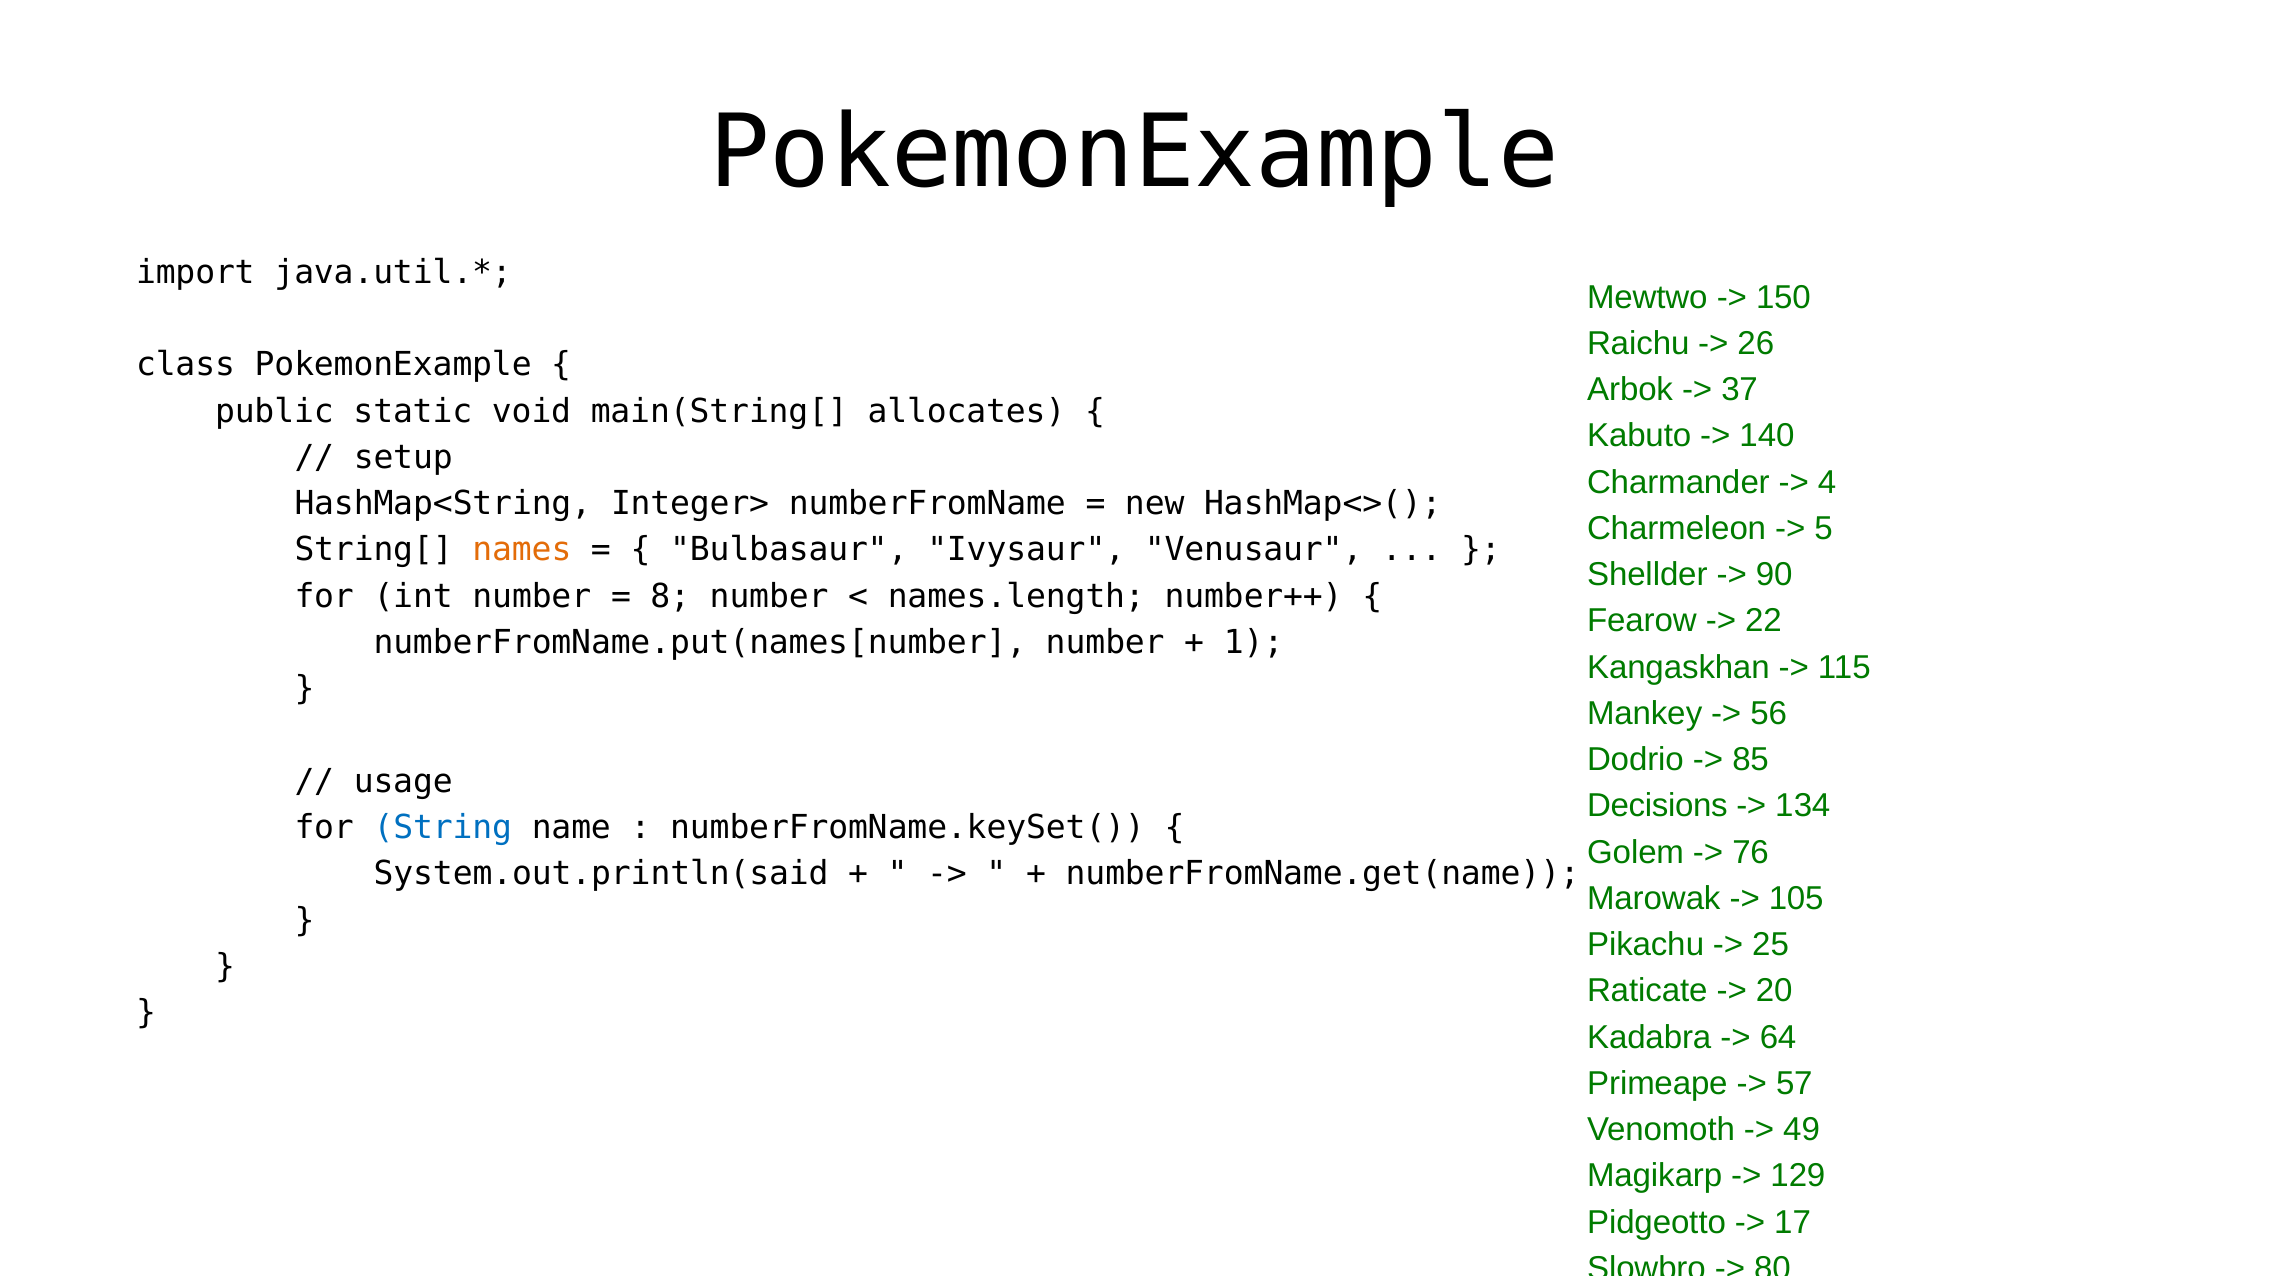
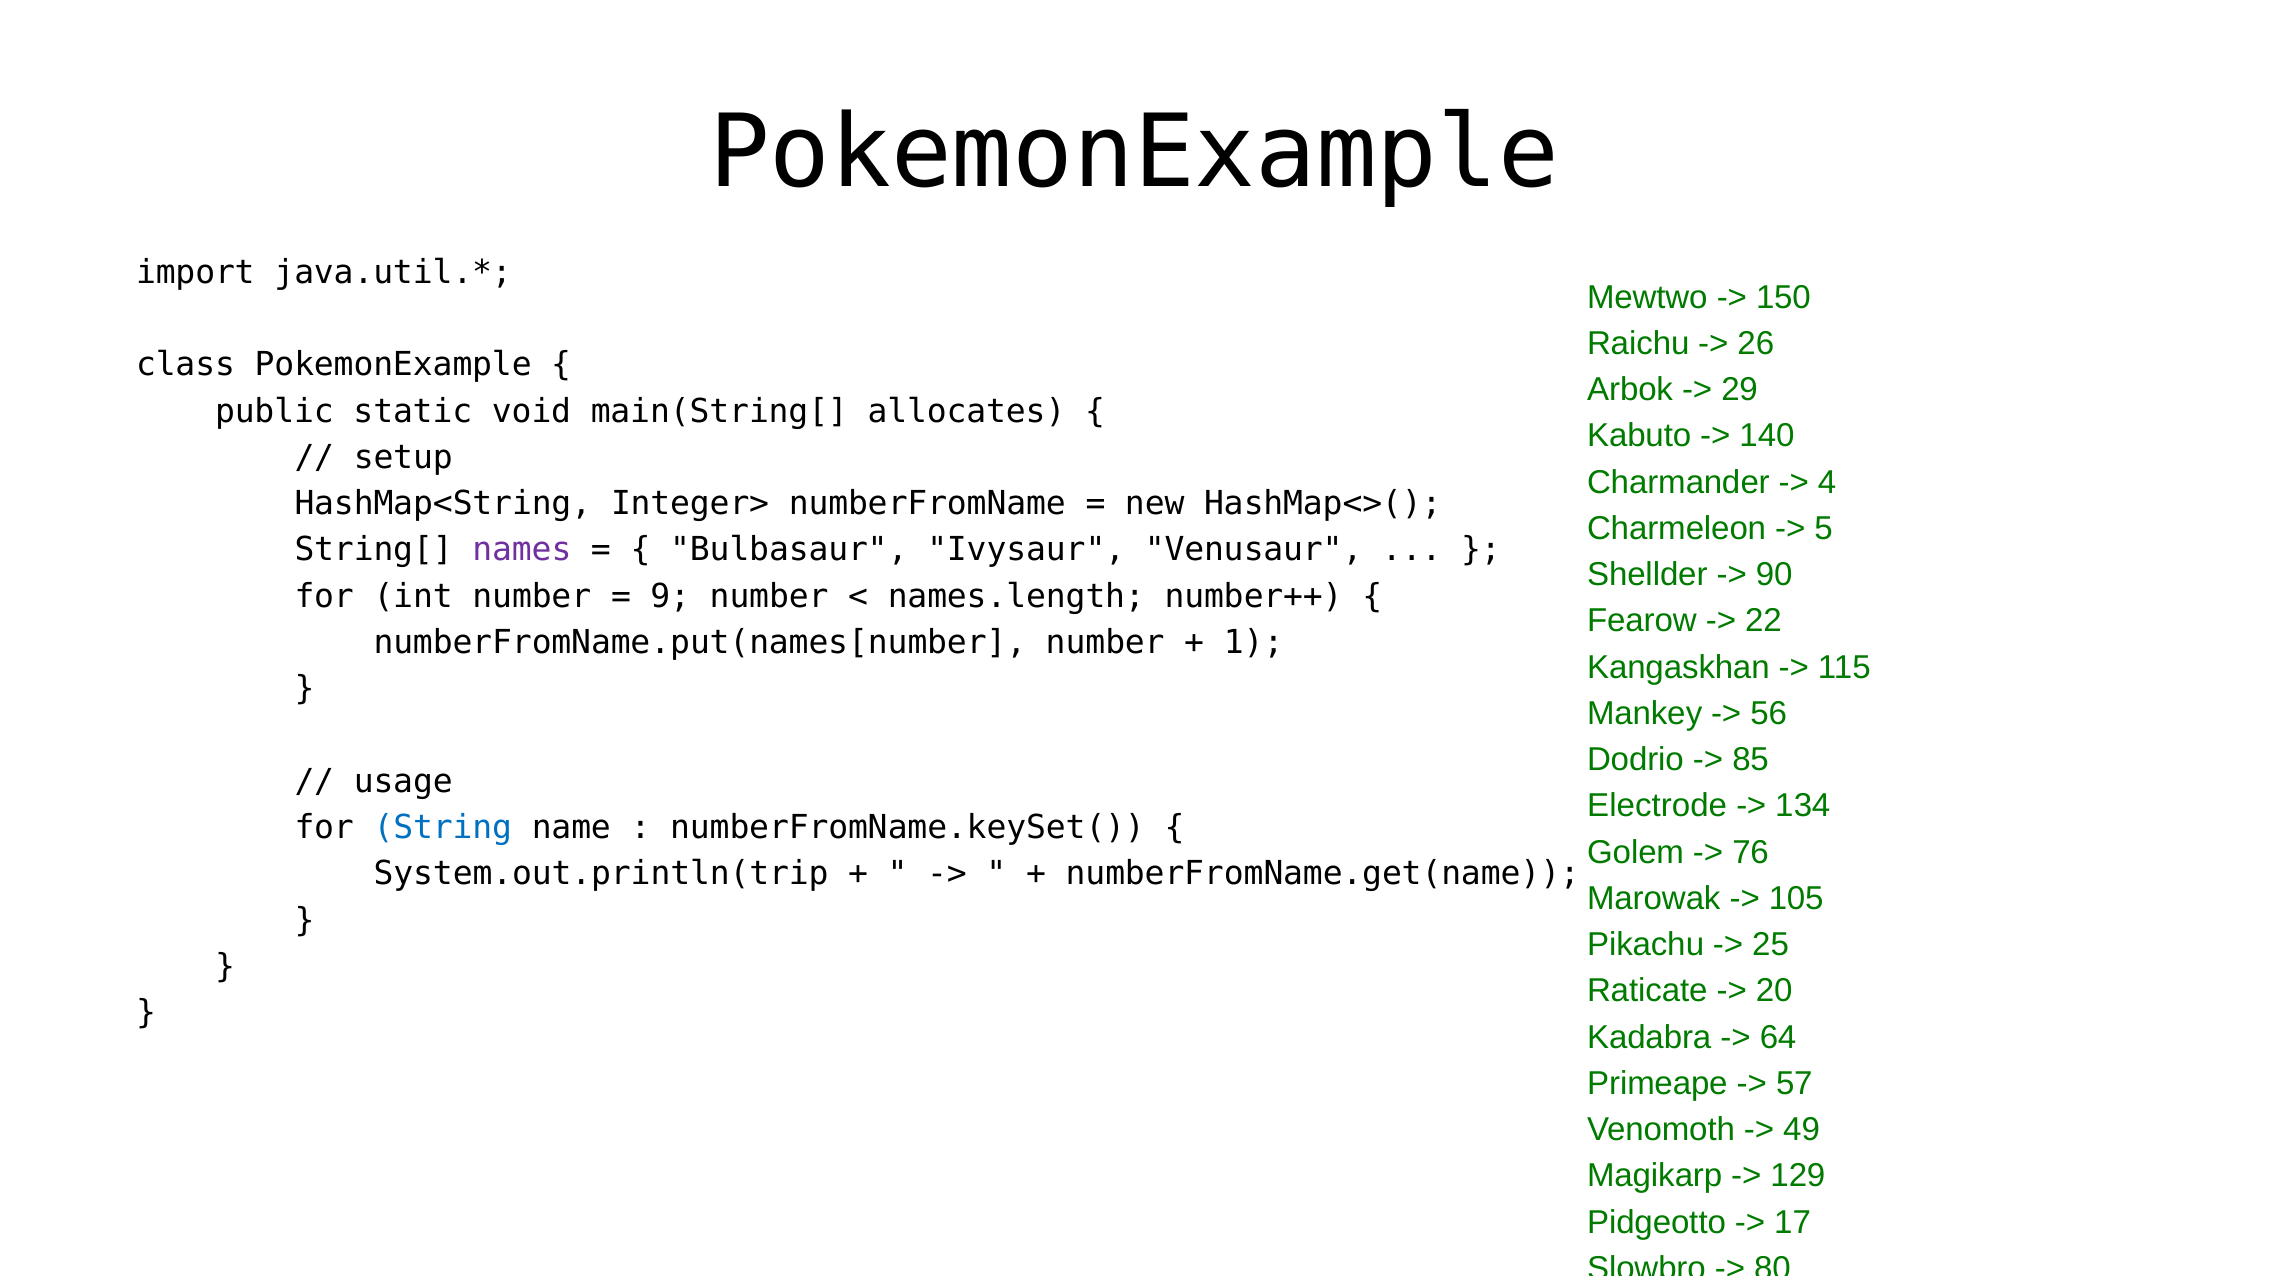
37 at (1740, 390): 37 -> 29
names colour: orange -> purple
8 at (670, 596): 8 -> 9
Decisions at (1657, 806): Decisions -> Electrode
System.out.println(said: System.out.println(said -> System.out.println(trip
